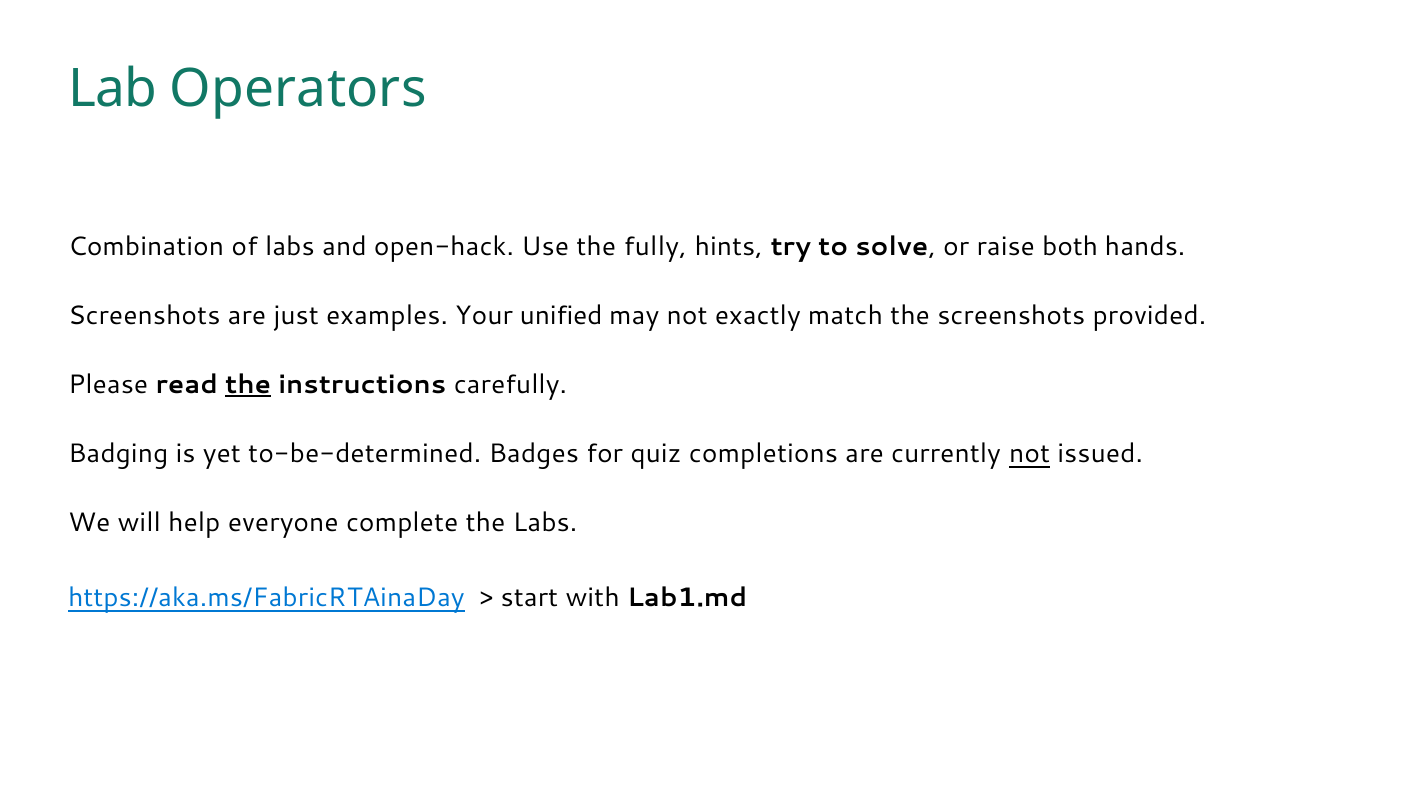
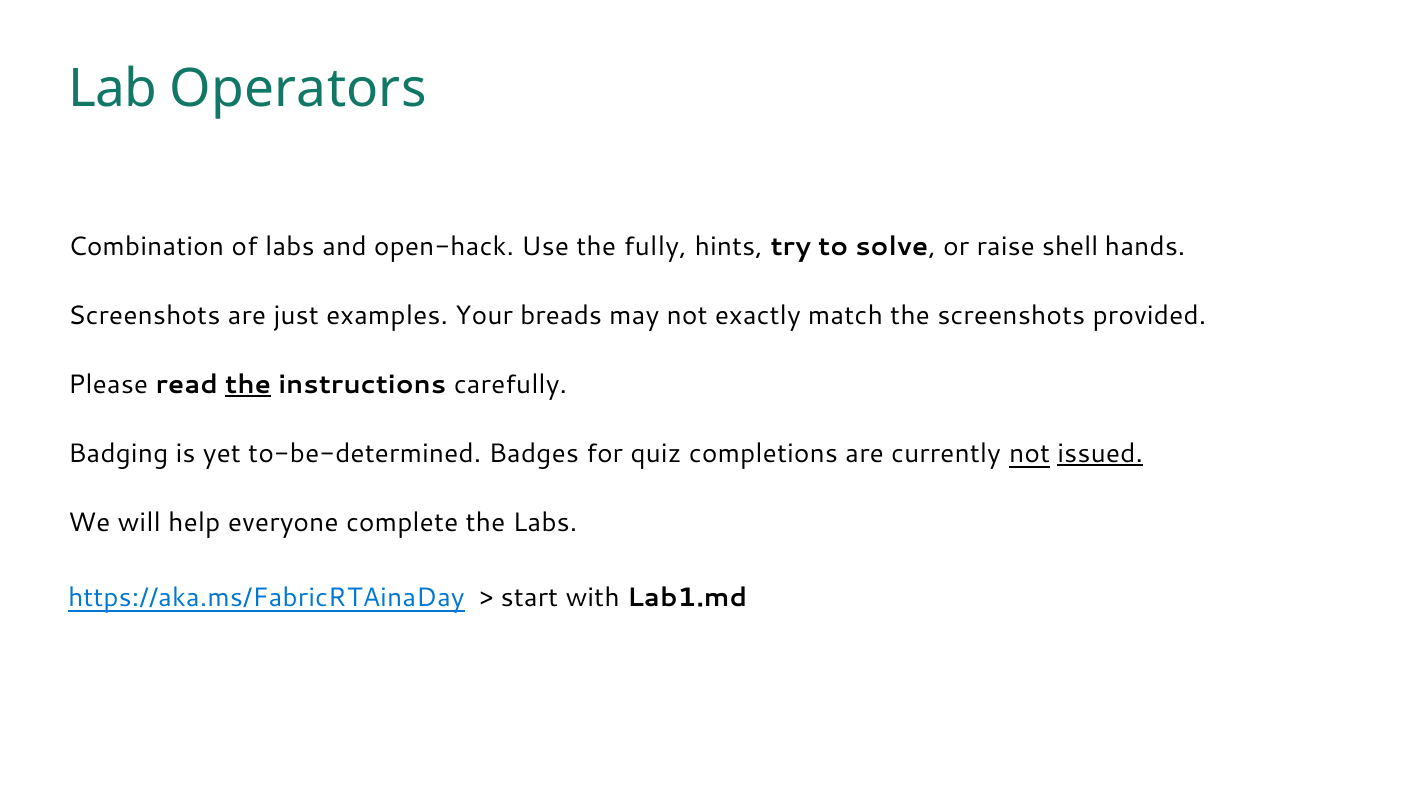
both: both -> shell
unified: unified -> breads
issued underline: none -> present
